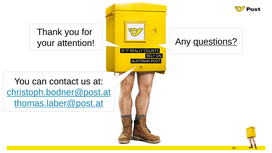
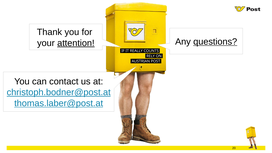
attention underline: none -> present
